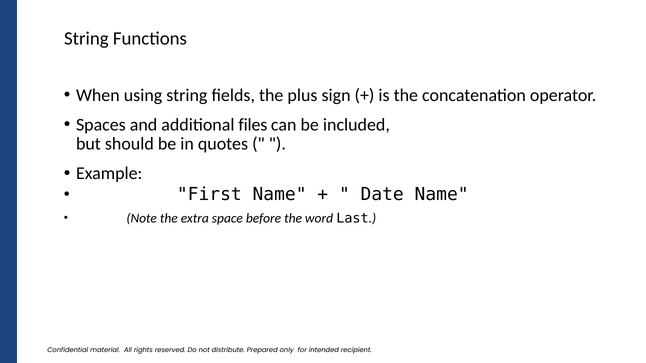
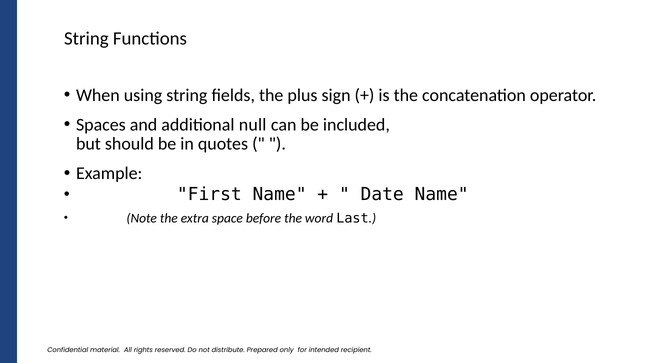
files: files -> null
